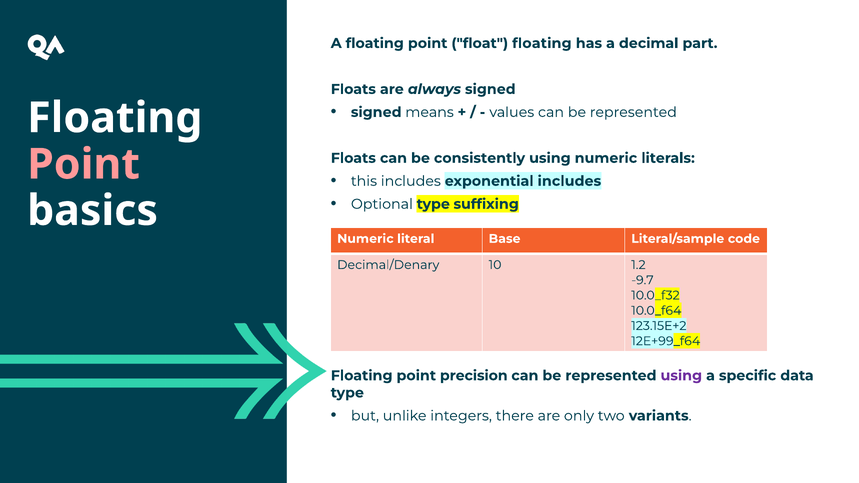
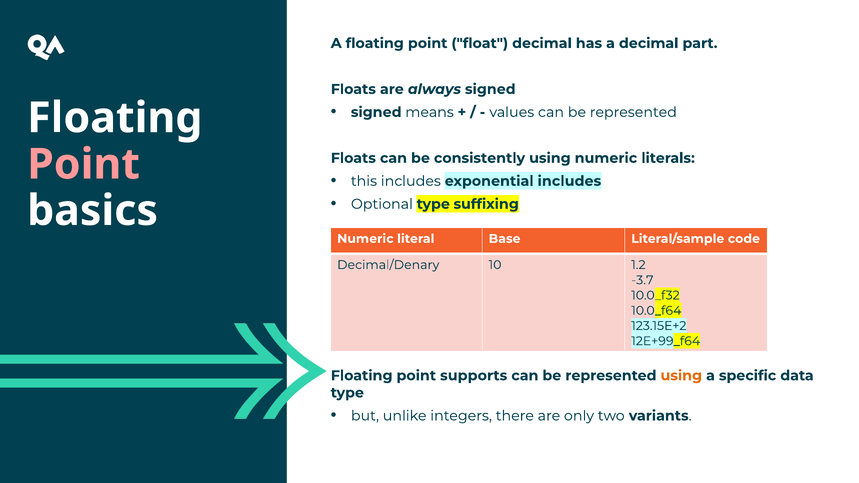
float floating: floating -> decimal
-9.7: -9.7 -> -3.7
precision: precision -> supports
using at (681, 376) colour: purple -> orange
